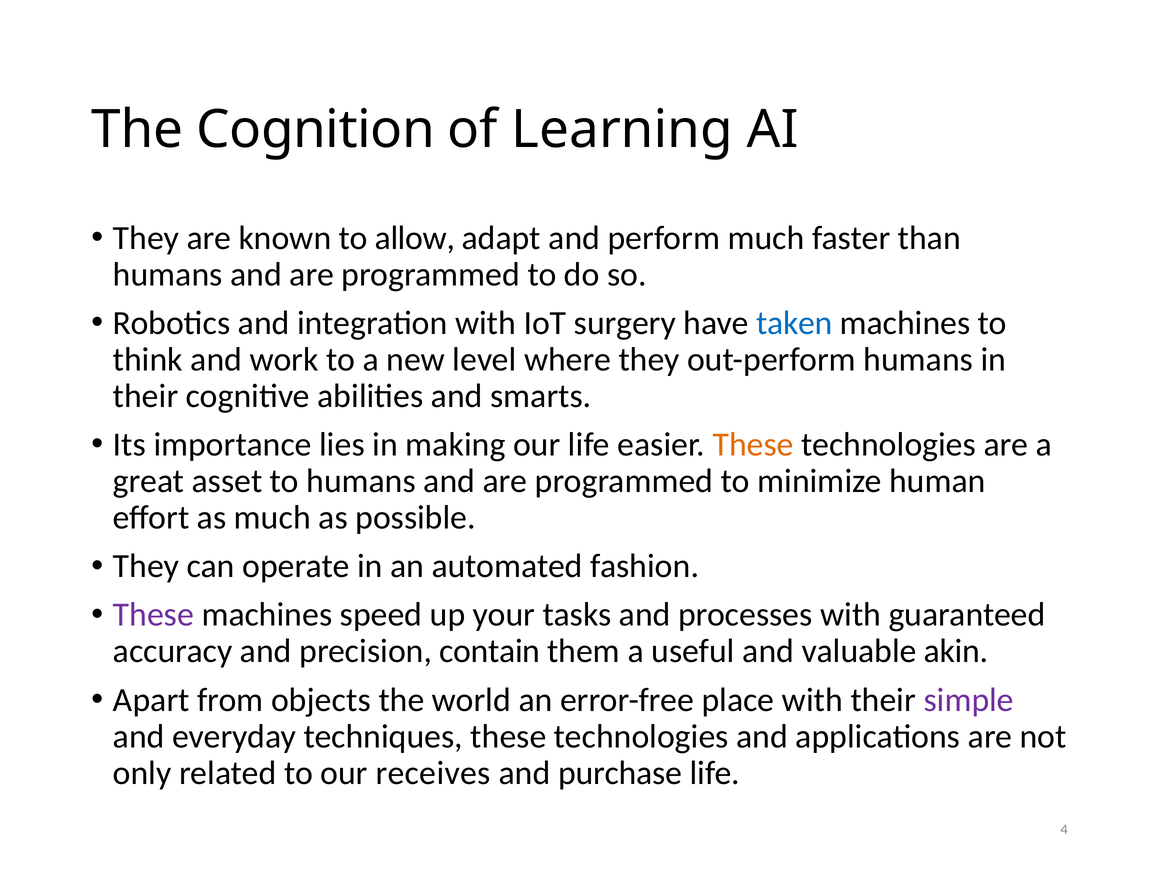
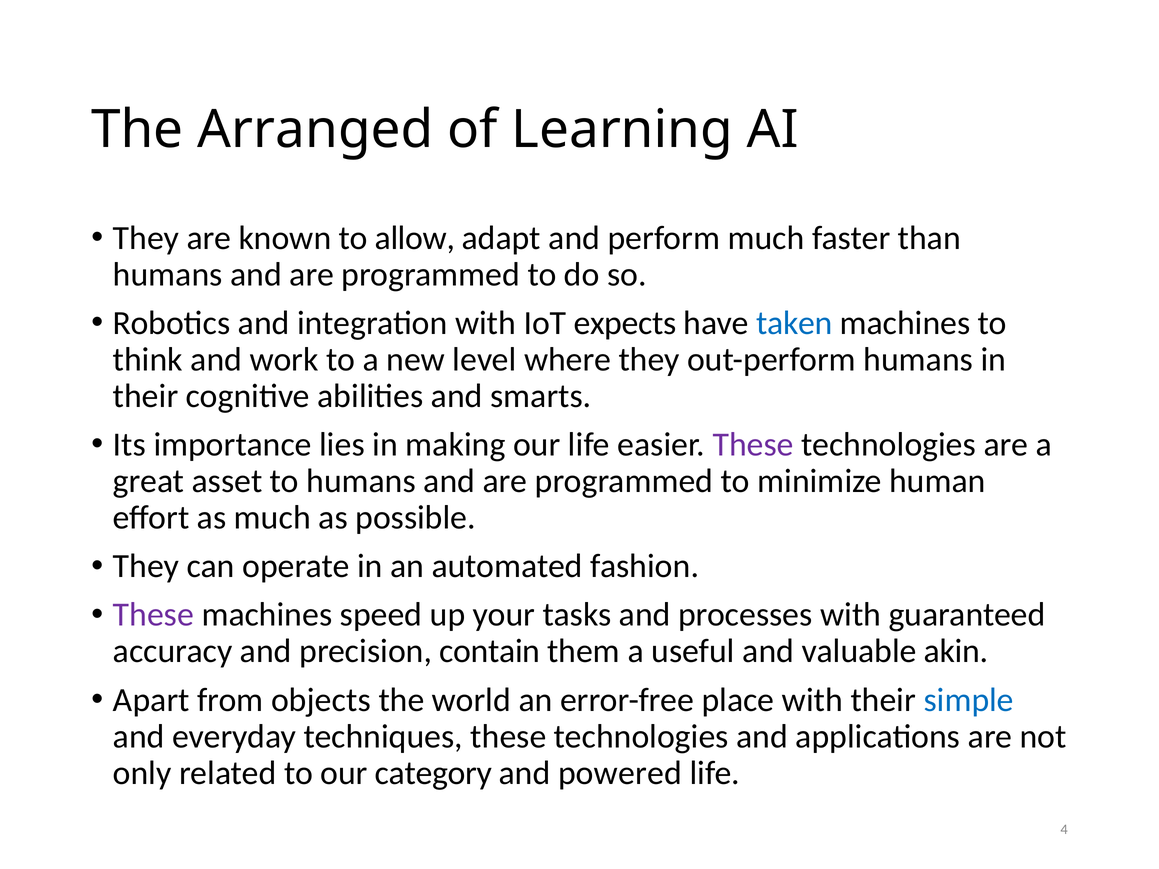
Cognition: Cognition -> Arranged
surgery: surgery -> expects
These at (753, 445) colour: orange -> purple
simple colour: purple -> blue
receives: receives -> category
purchase: purchase -> powered
